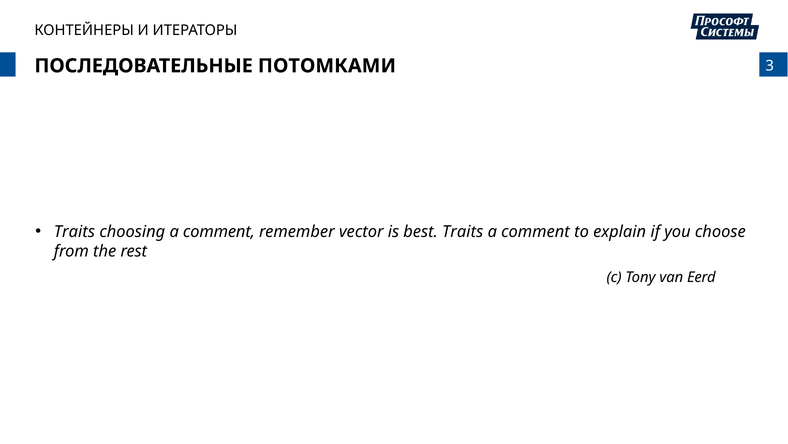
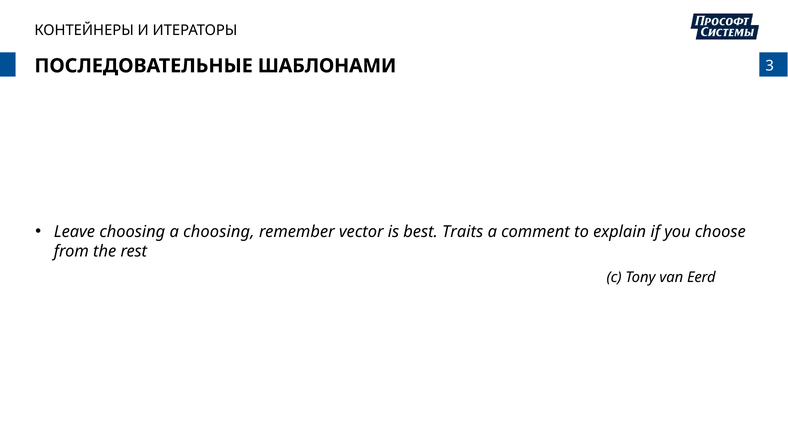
ПОТОМКАМИ: ПОТОМКАМИ -> ШАБЛОНАМИ
Traits at (74, 231): Traits -> Leave
choosing a comment: comment -> choosing
